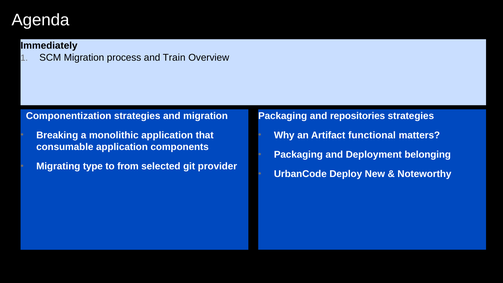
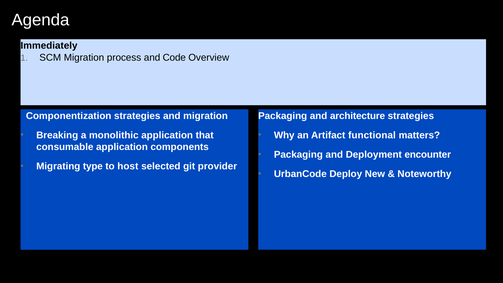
Train: Train -> Code
repositories: repositories -> architecture
belonging: belonging -> encounter
from: from -> host
